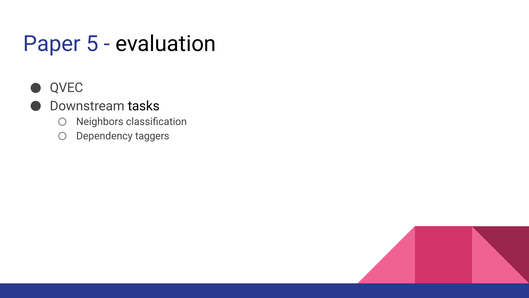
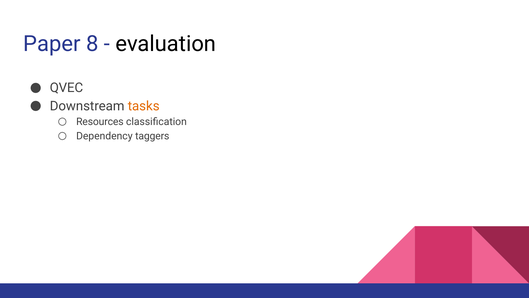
5: 5 -> 8
tasks colour: black -> orange
Neighbors: Neighbors -> Resources
